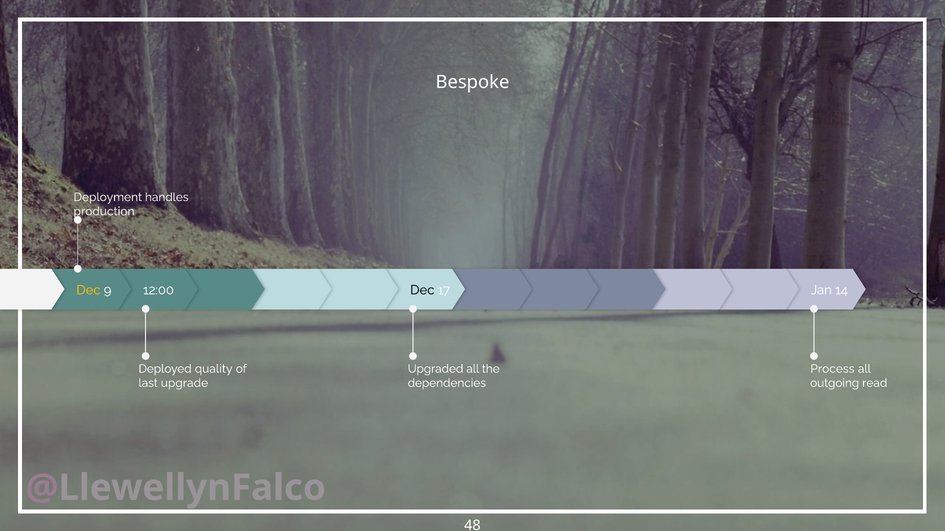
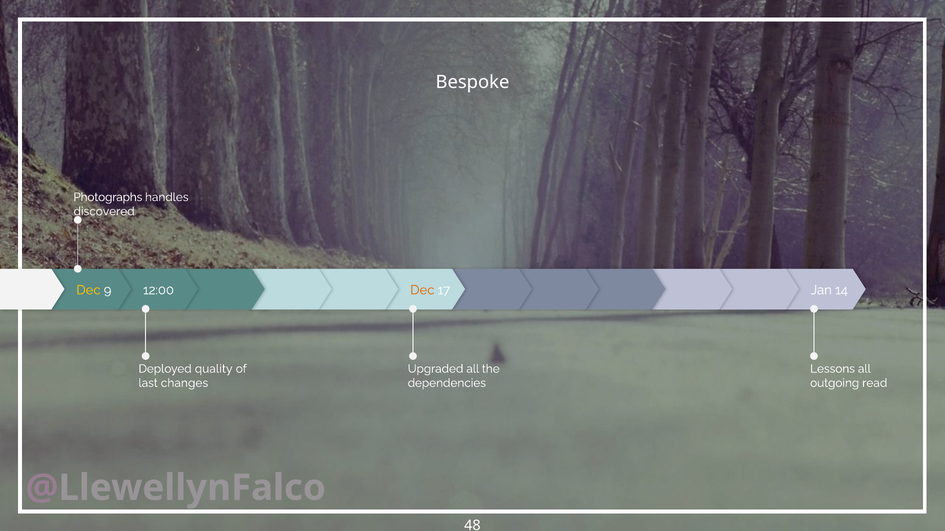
Deployment: Deployment -> Photographs
production: production -> discovered
Dec at (422, 290) colour: black -> orange
Process: Process -> Lessons
upgrade: upgrade -> changes
